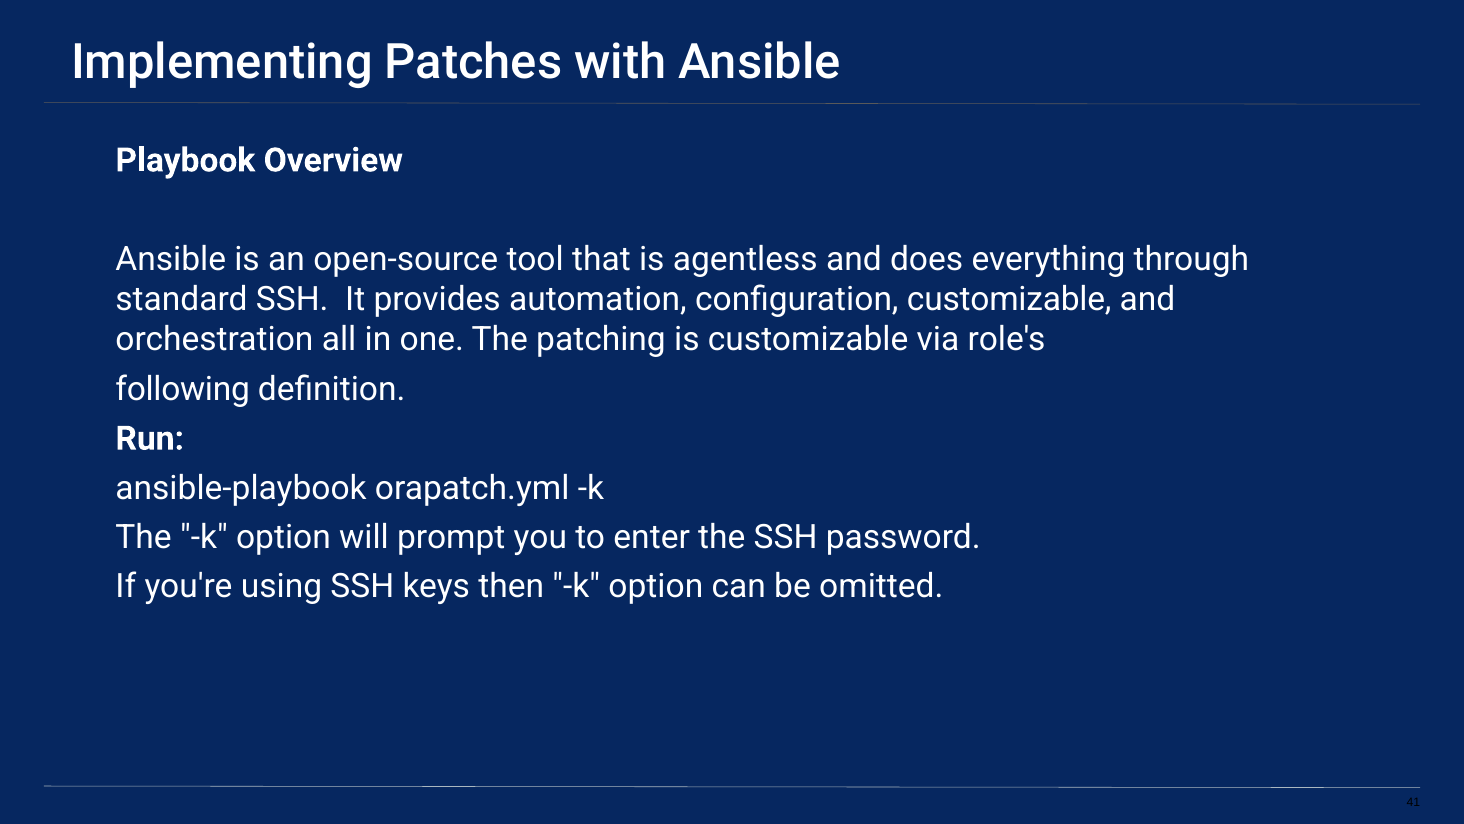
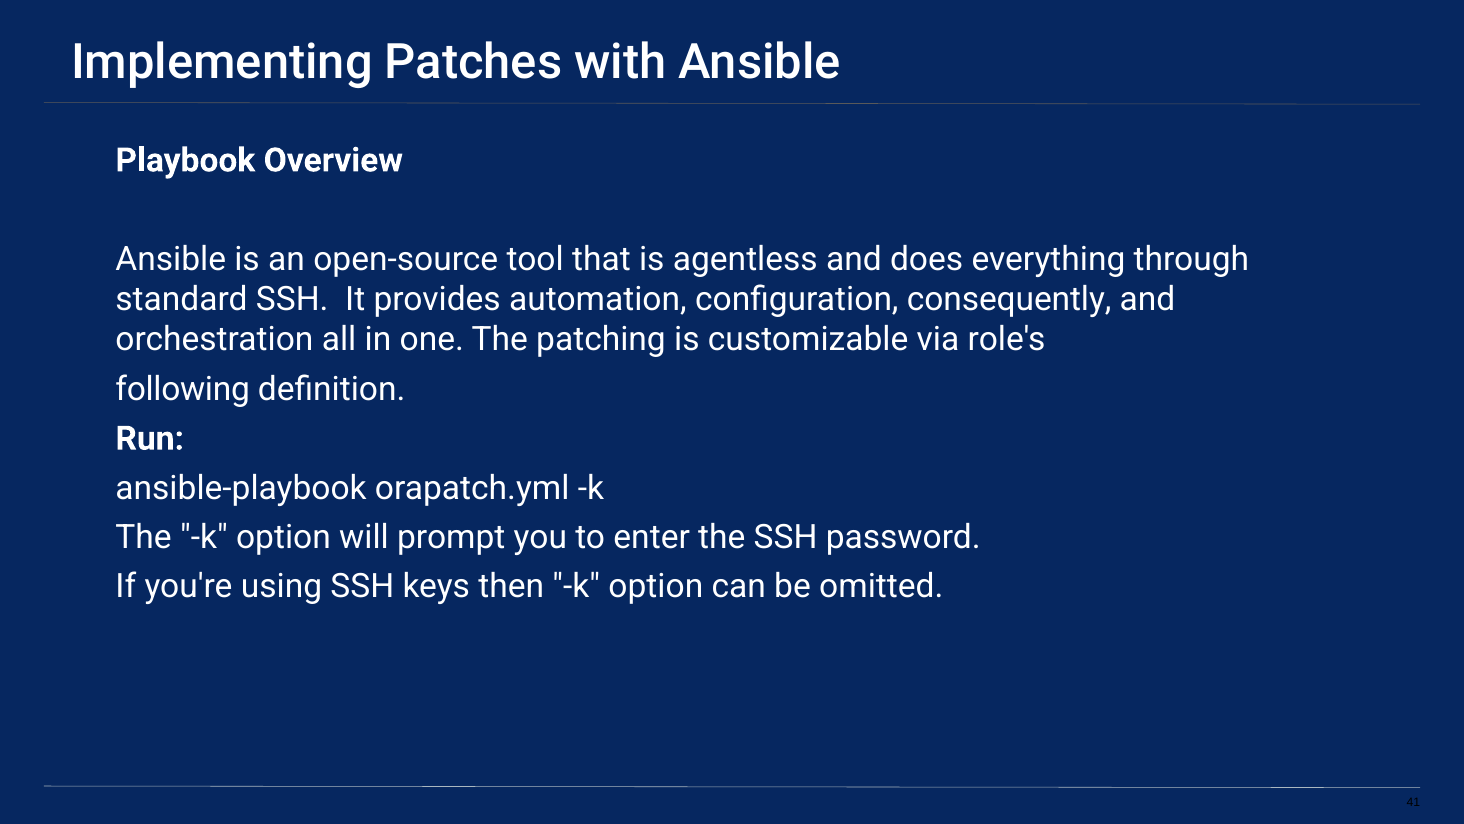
configuration customizable: customizable -> consequently
